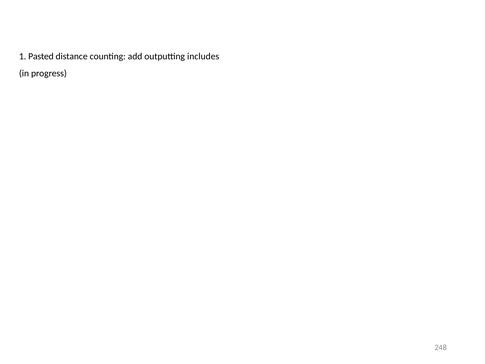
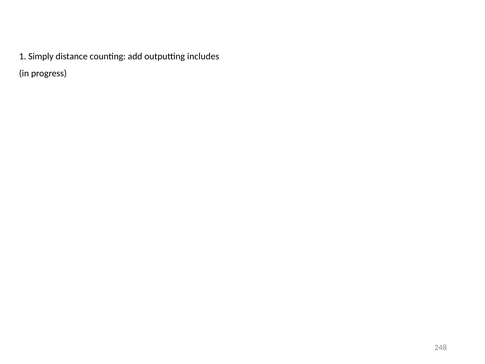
Pasted: Pasted -> Simply
